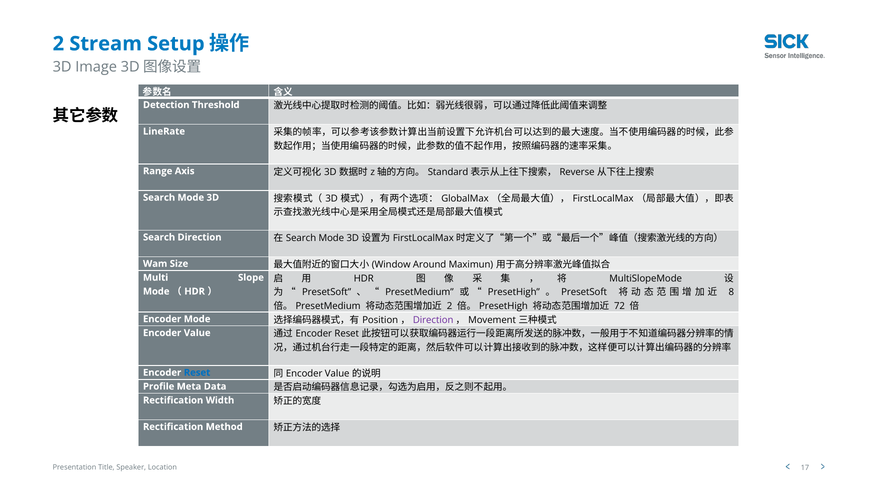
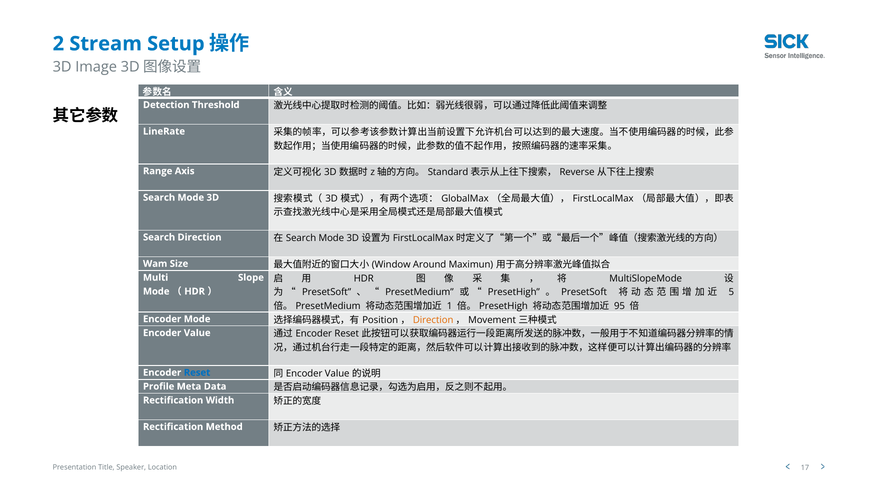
8: 8 -> 5
2 at (450, 306): 2 -> 1
72: 72 -> 95
Direction at (433, 320) colour: purple -> orange
